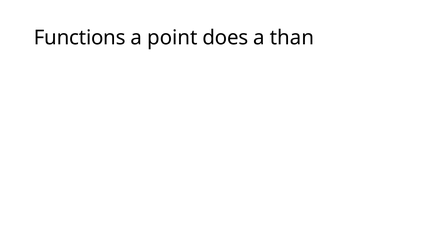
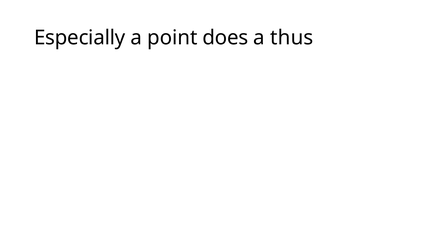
Functions: Functions -> Especially
than: than -> thus
